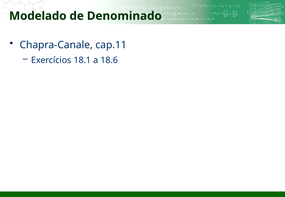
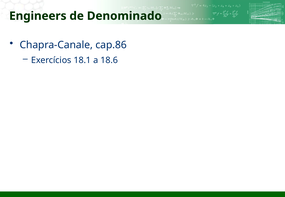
Modelado: Modelado -> Engineers
cap.11: cap.11 -> cap.86
